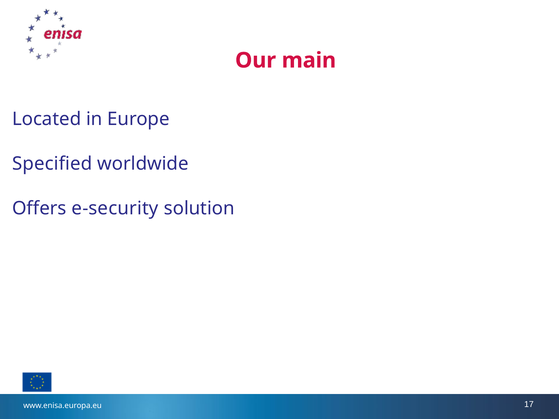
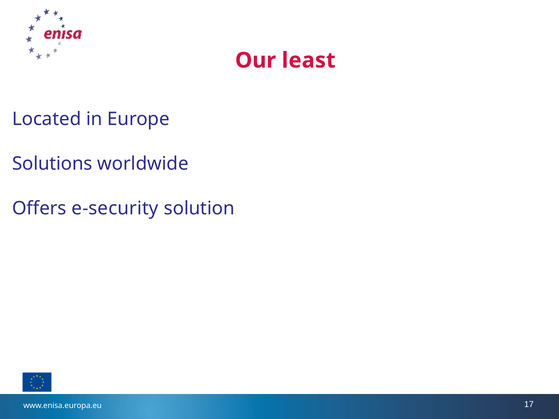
main: main -> least
Specified: Specified -> Solutions
